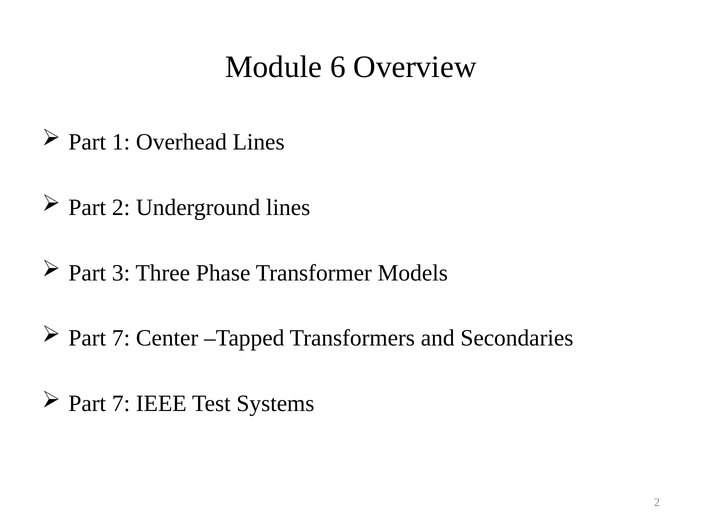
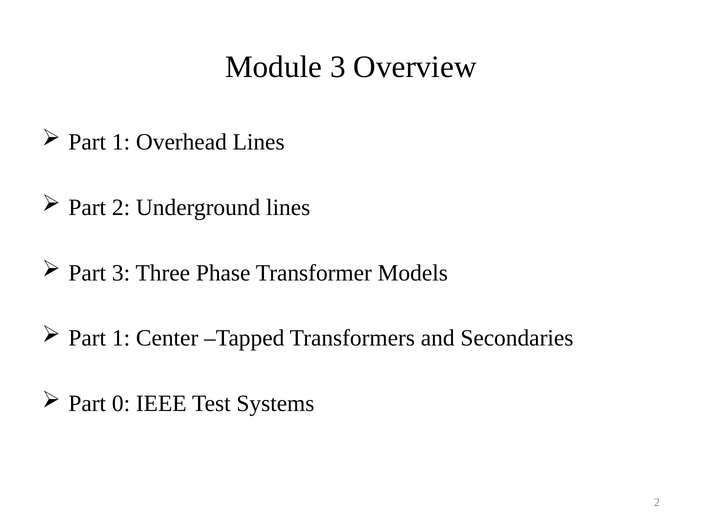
Module 6: 6 -> 3
7 at (121, 339): 7 -> 1
7 at (121, 404): 7 -> 0
